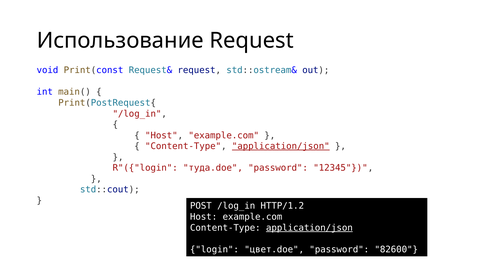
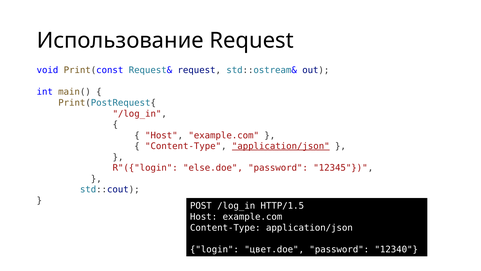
туда.doe: туда.doe -> else.doe
HTTP/1.2: HTTP/1.2 -> HTTP/1.5
application/json at (309, 227) underline: present -> none
82600: 82600 -> 12340
